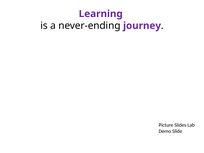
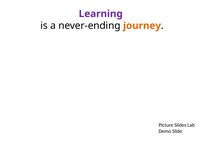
journey colour: purple -> orange
